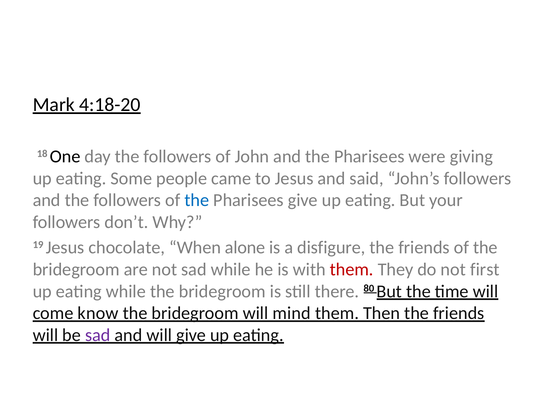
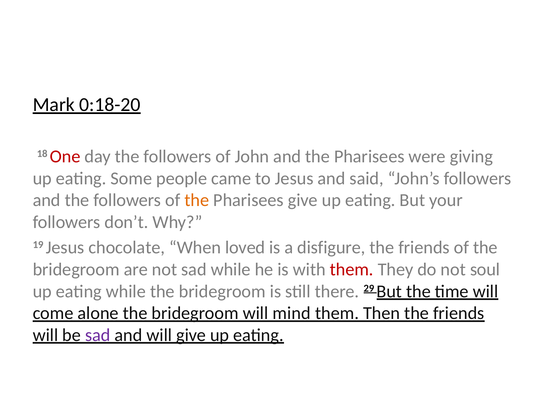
4:18-20: 4:18-20 -> 0:18-20
One colour: black -> red
the at (197, 200) colour: blue -> orange
alone: alone -> loved
first: first -> soul
80: 80 -> 29
know: know -> alone
